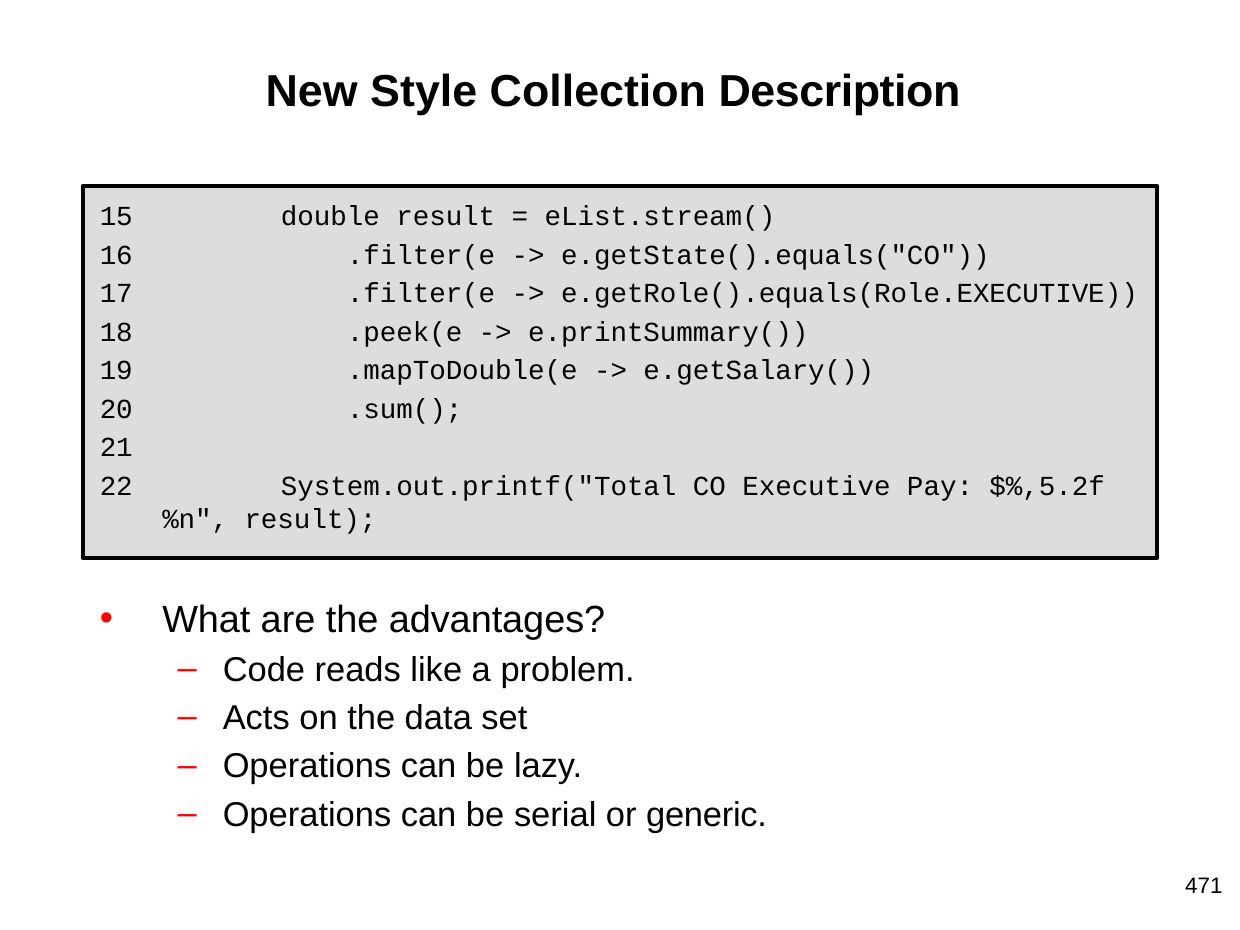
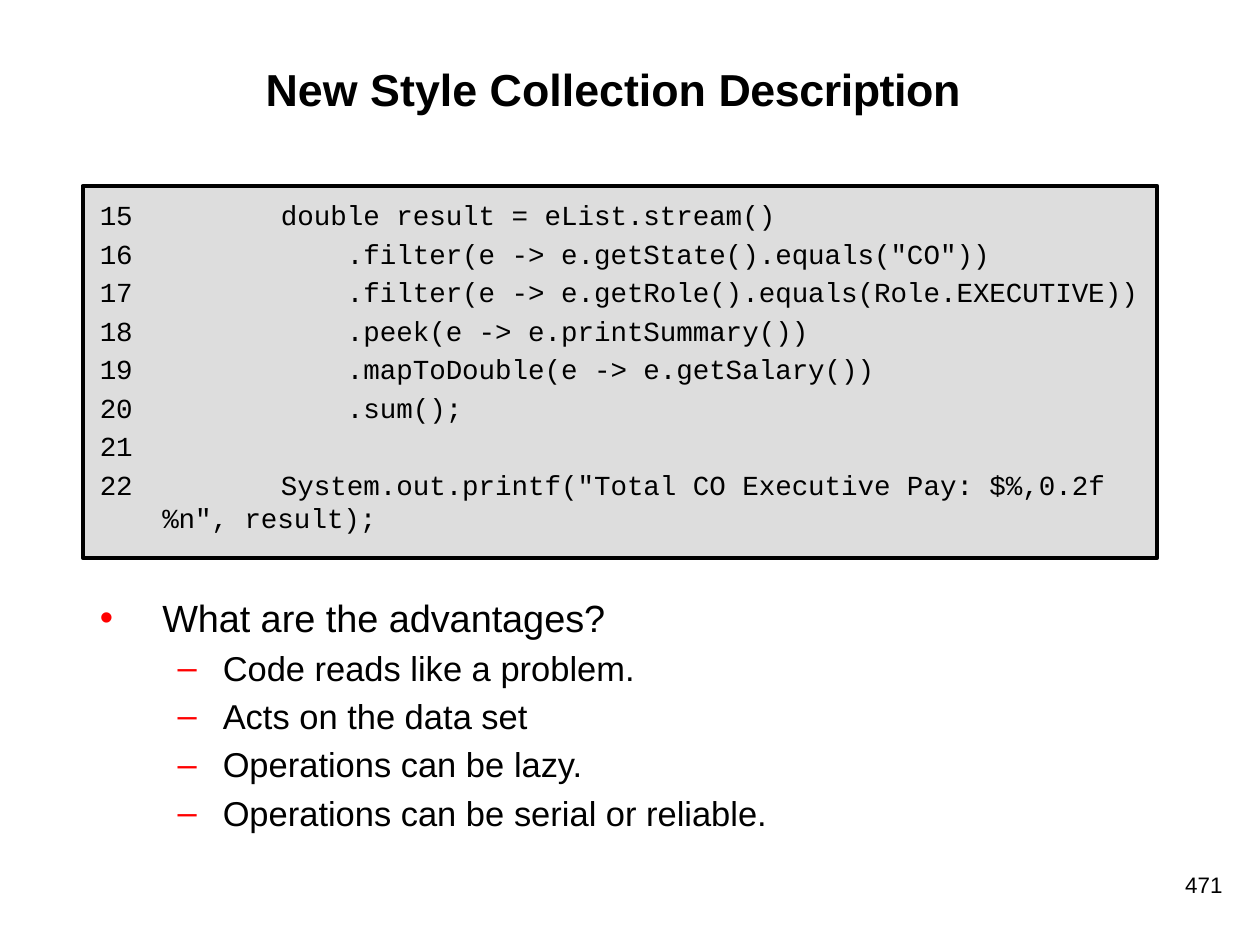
$%,5.2f: $%,5.2f -> $%,0.2f
generic: generic -> reliable
